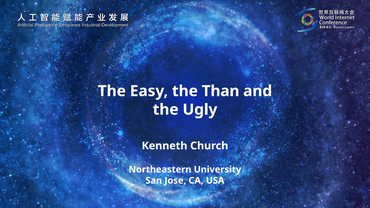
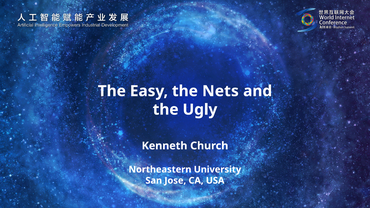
Than: Than -> Nets
